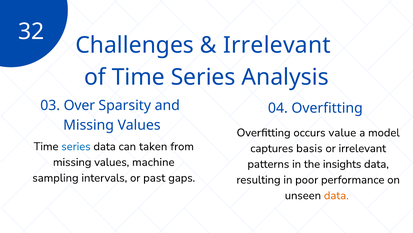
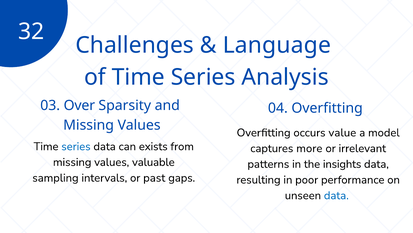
Irrelevant at (277, 45): Irrelevant -> Language
taken: taken -> exists
basis: basis -> more
machine: machine -> valuable
data at (336, 195) colour: orange -> blue
